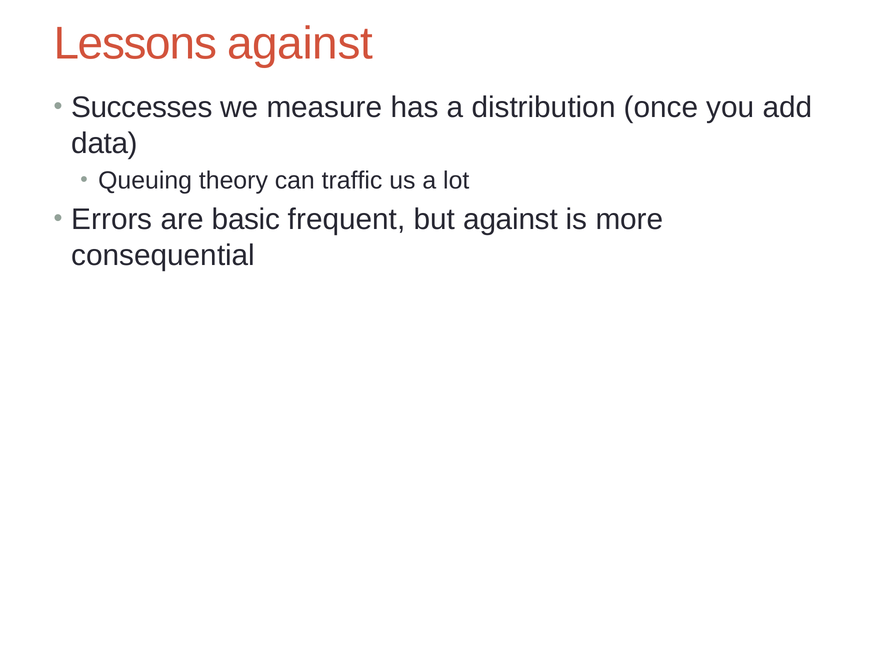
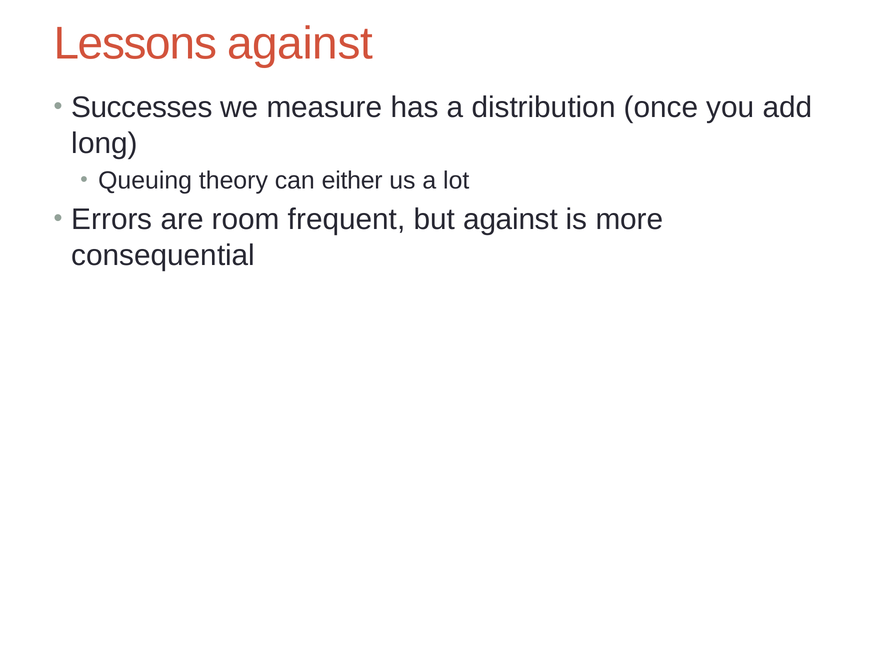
data: data -> long
traffic: traffic -> either
basic: basic -> room
